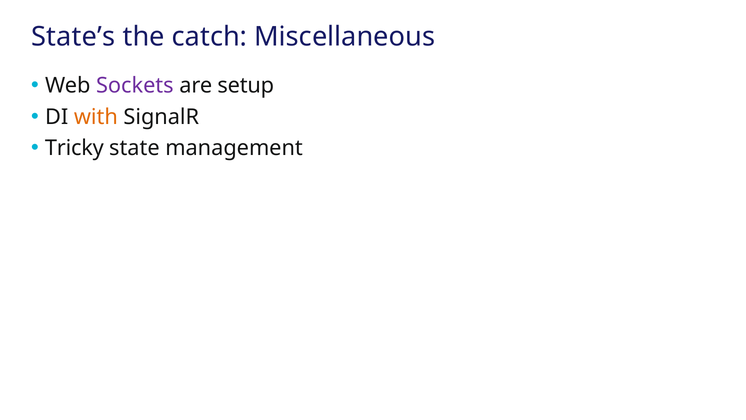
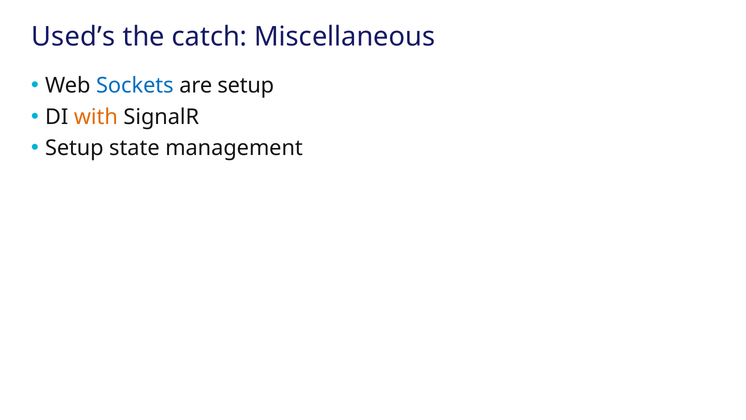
State’s: State’s -> Used’s
Sockets colour: purple -> blue
Tricky at (74, 148): Tricky -> Setup
